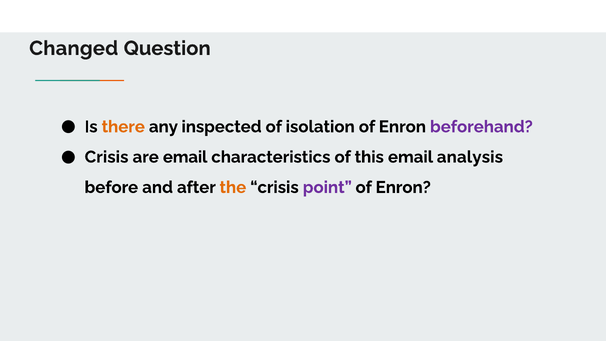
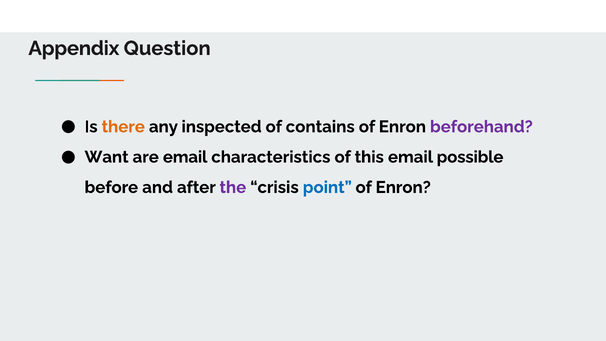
Changed: Changed -> Appendix
isolation: isolation -> contains
Crisis at (107, 157): Crisis -> Want
analysis: analysis -> possible
the colour: orange -> purple
point colour: purple -> blue
